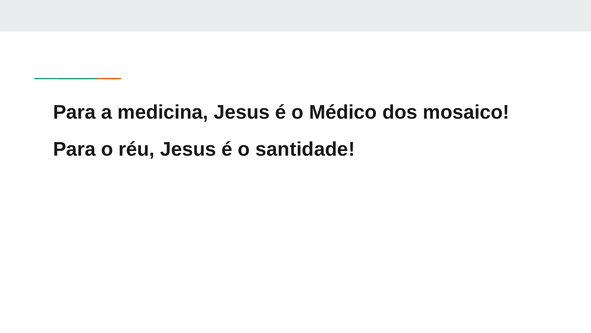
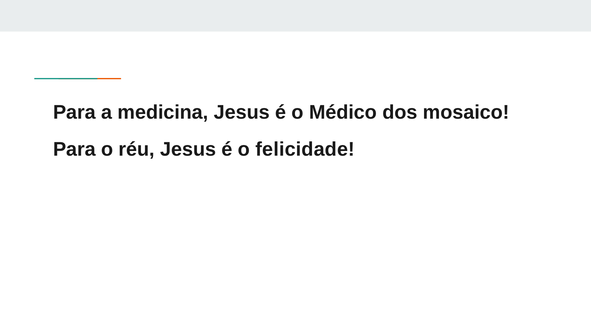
santidade: santidade -> felicidade
